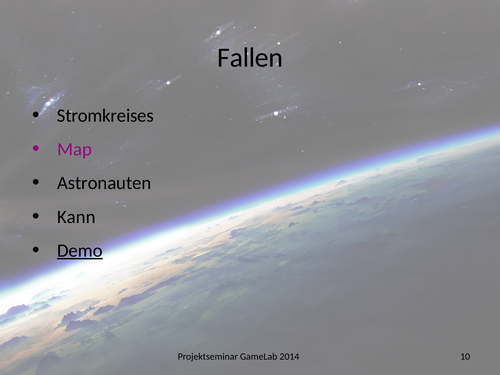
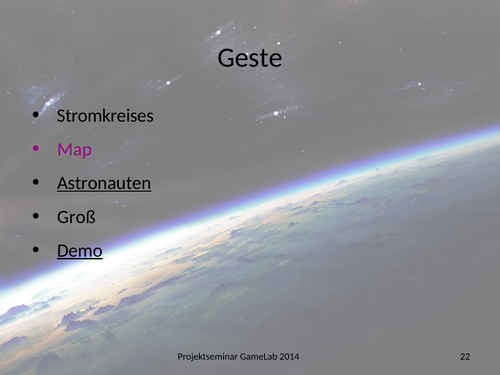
Fallen: Fallen -> Geste
Astronauten underline: none -> present
Kann: Kann -> Groß
10: 10 -> 22
